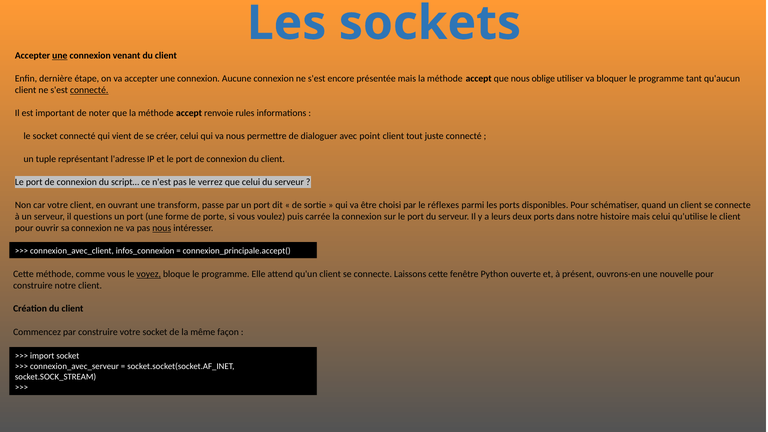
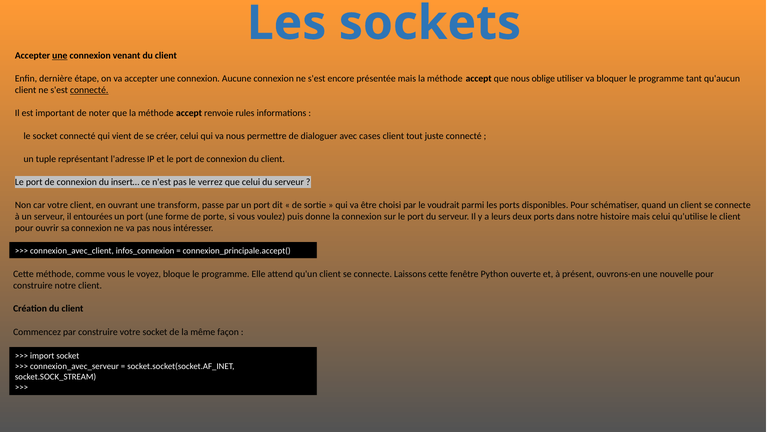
point: point -> cases
script…: script… -> insert…
réflexes: réflexes -> voudrait
questions: questions -> entourées
carrée: carrée -> donne
nous at (162, 228) underline: present -> none
voyez underline: present -> none
